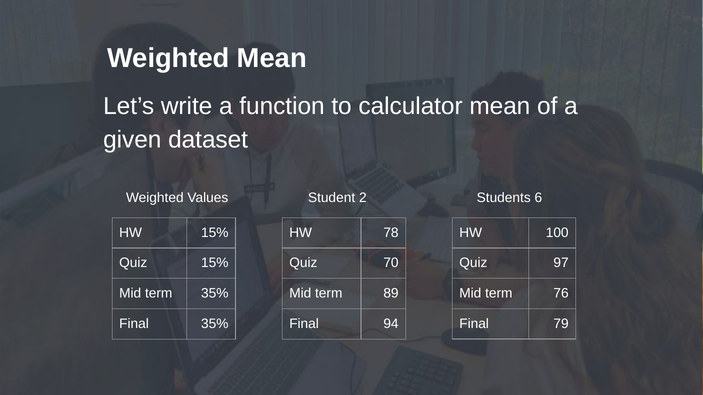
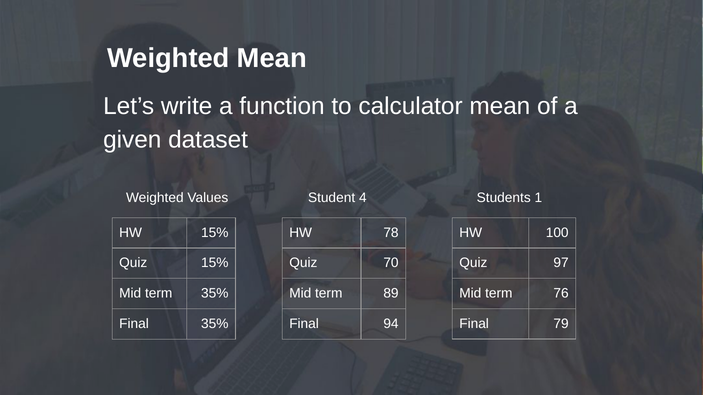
2: 2 -> 4
6: 6 -> 1
